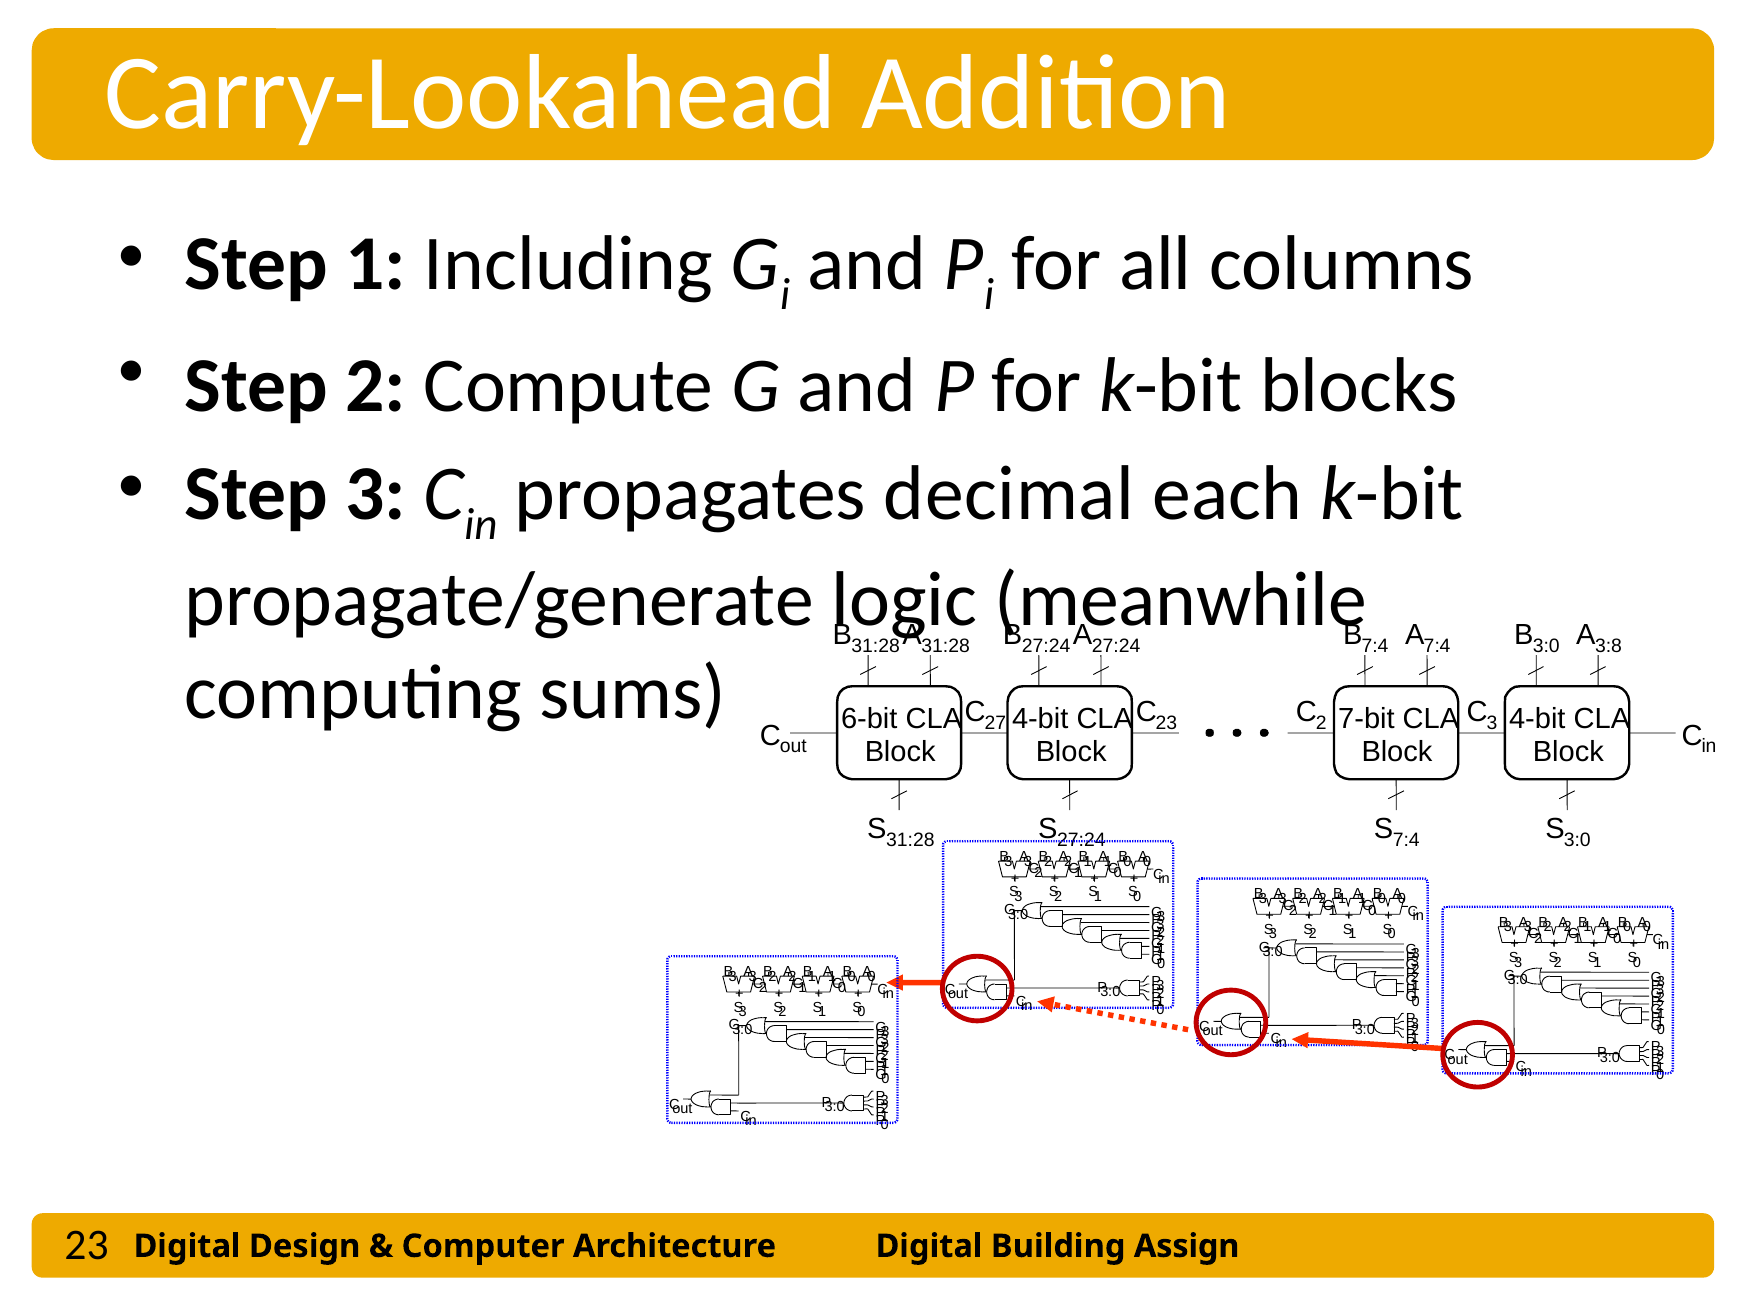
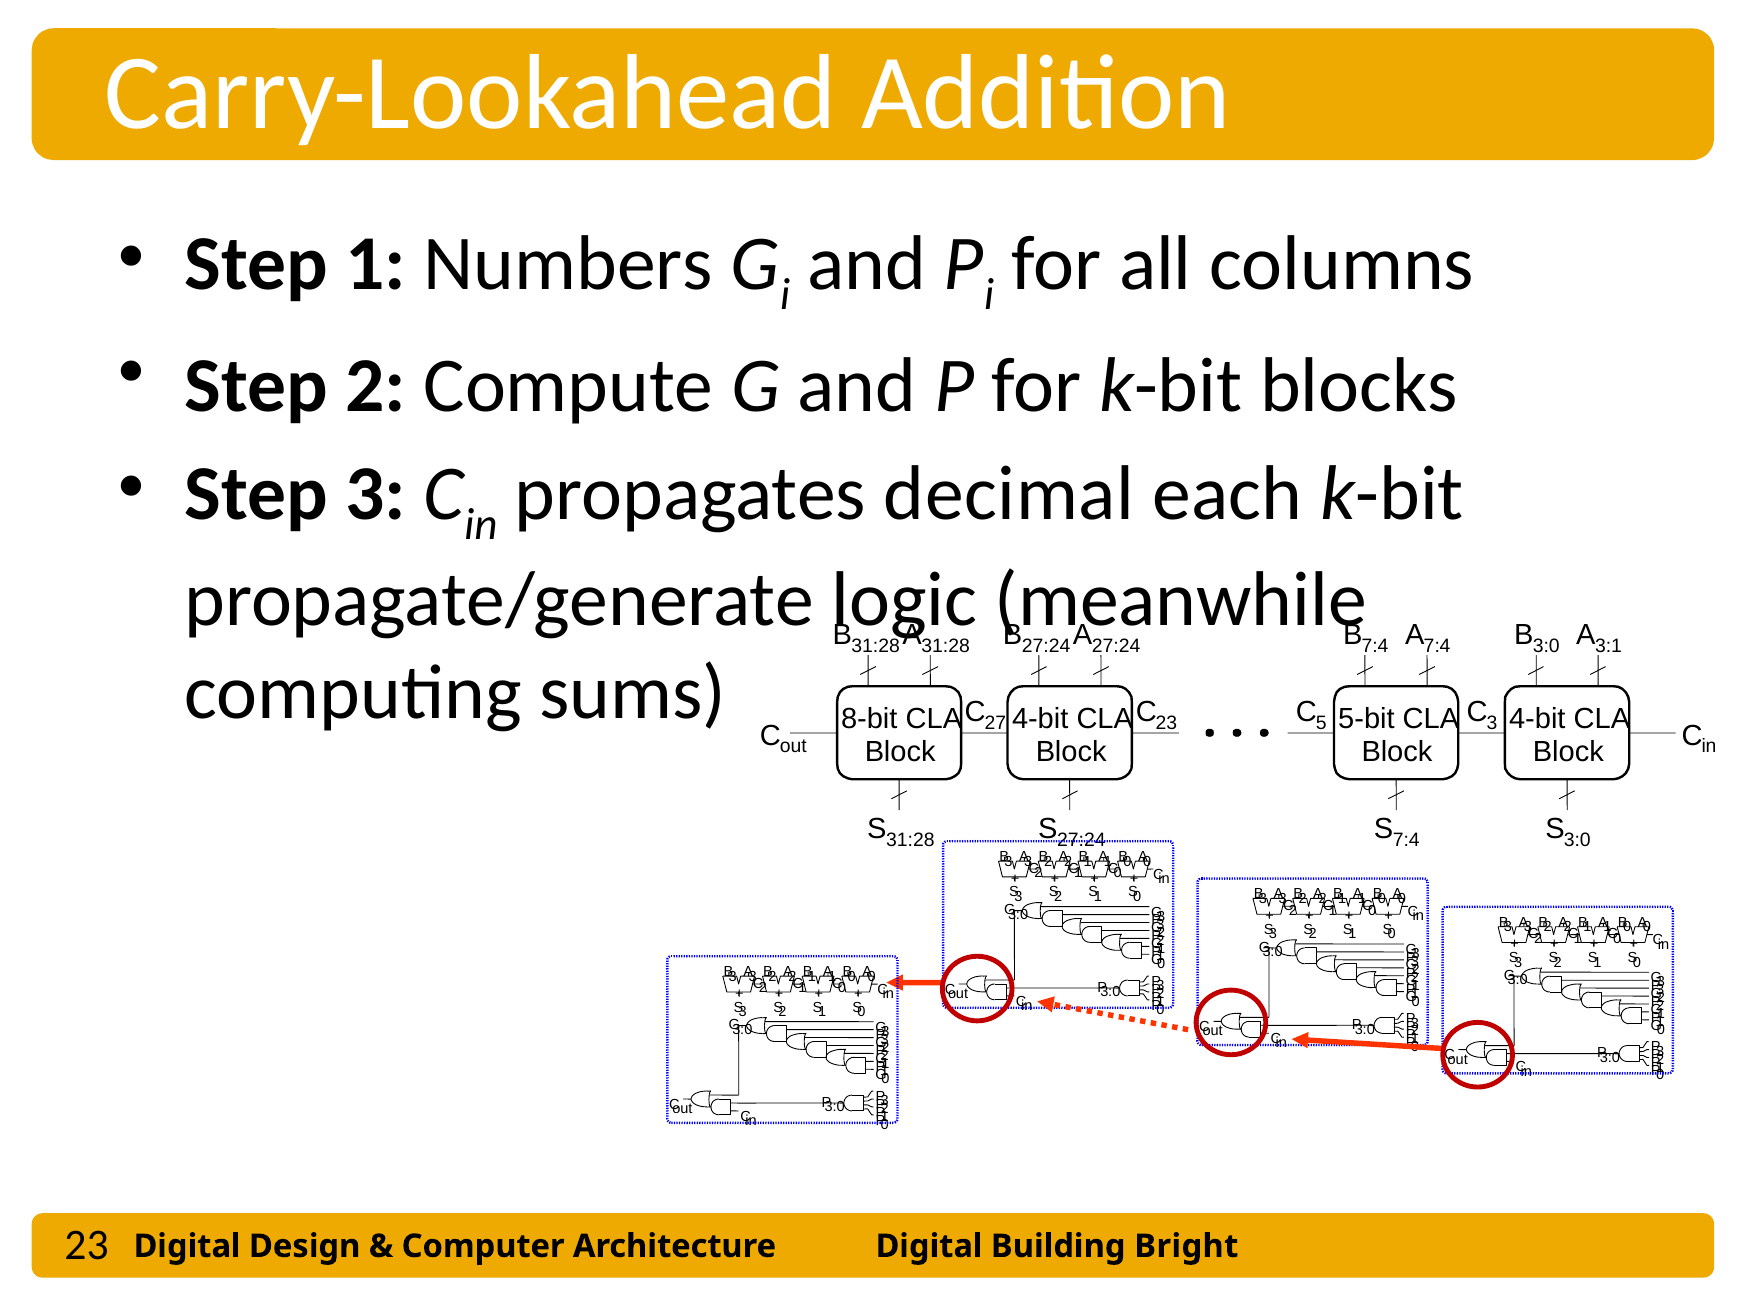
Including: Including -> Numbers
3:8: 3:8 -> 3:1
C 2: 2 -> 5
6-bit: 6-bit -> 8-bit
7-bit: 7-bit -> 5-bit
Assign: Assign -> Bright
